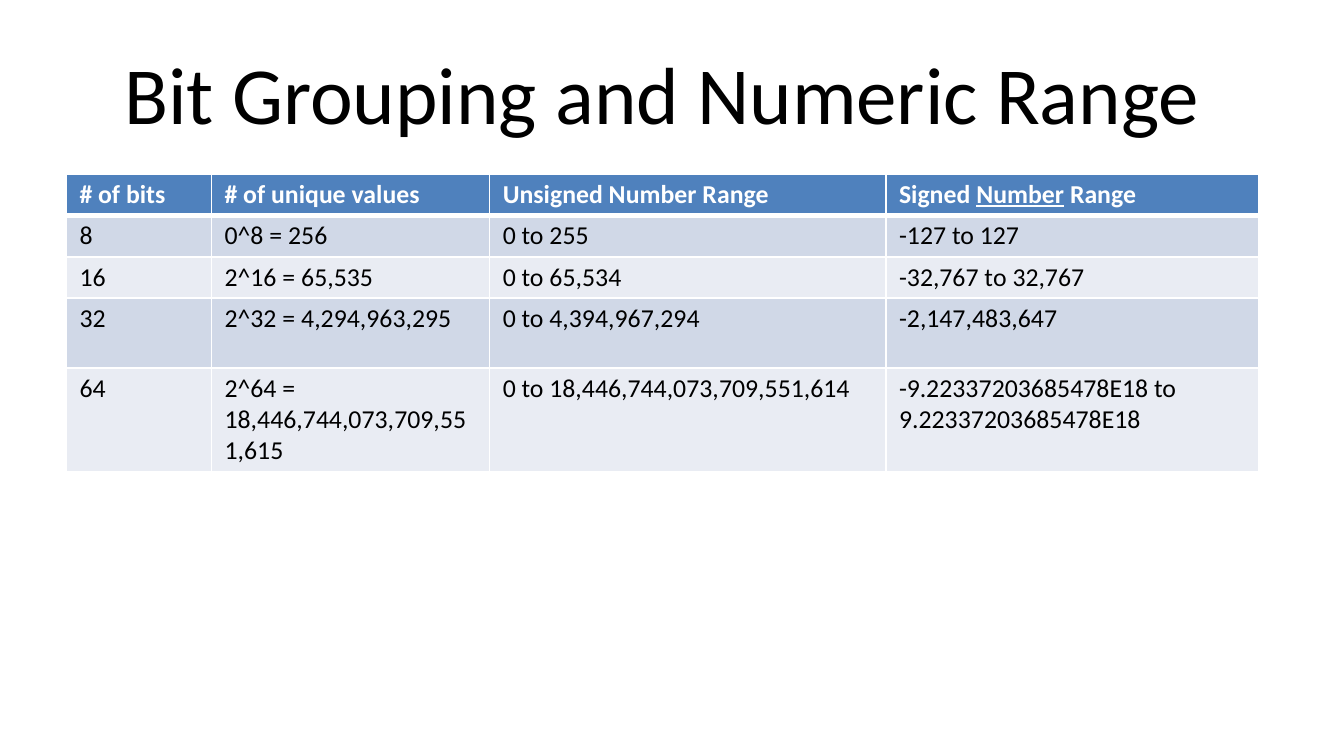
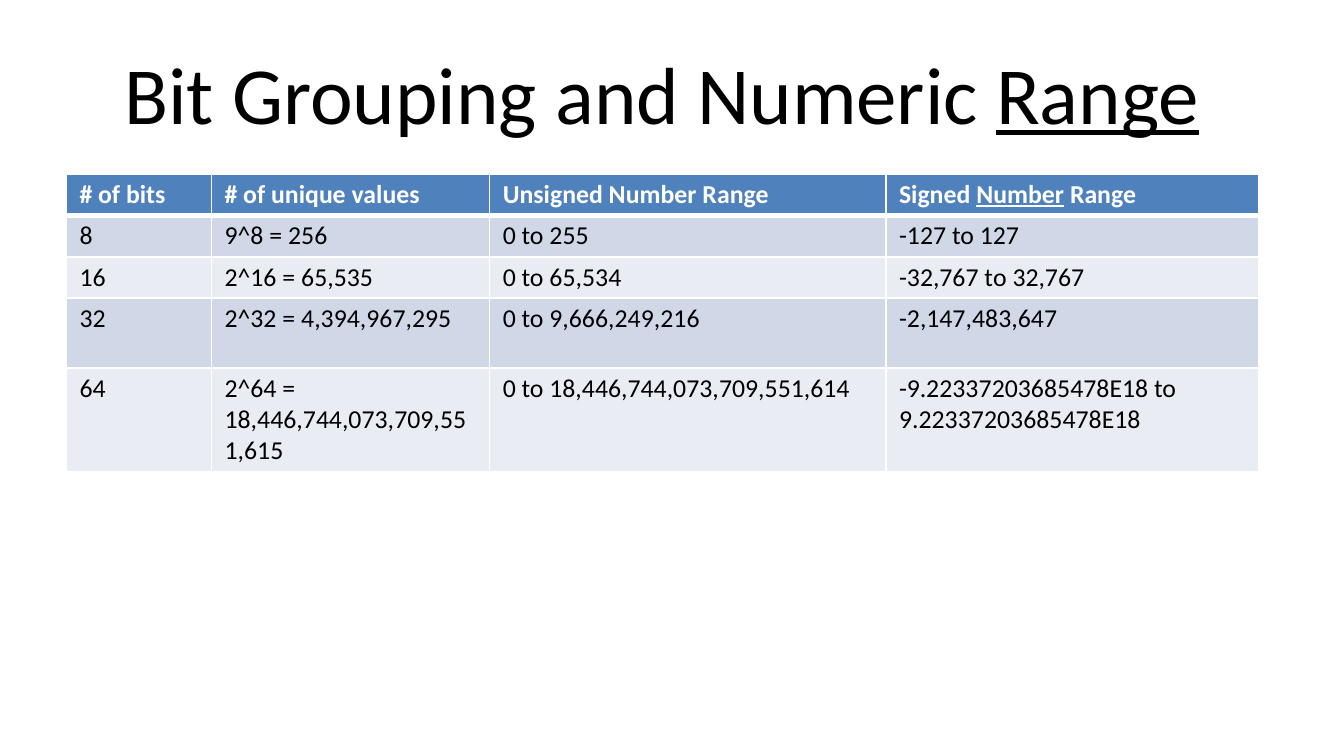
Range at (1098, 98) underline: none -> present
0^8: 0^8 -> 9^8
4,294,963,295: 4,294,963,295 -> 4,394,967,295
4,394,967,294: 4,394,967,294 -> 9,666,249,216
